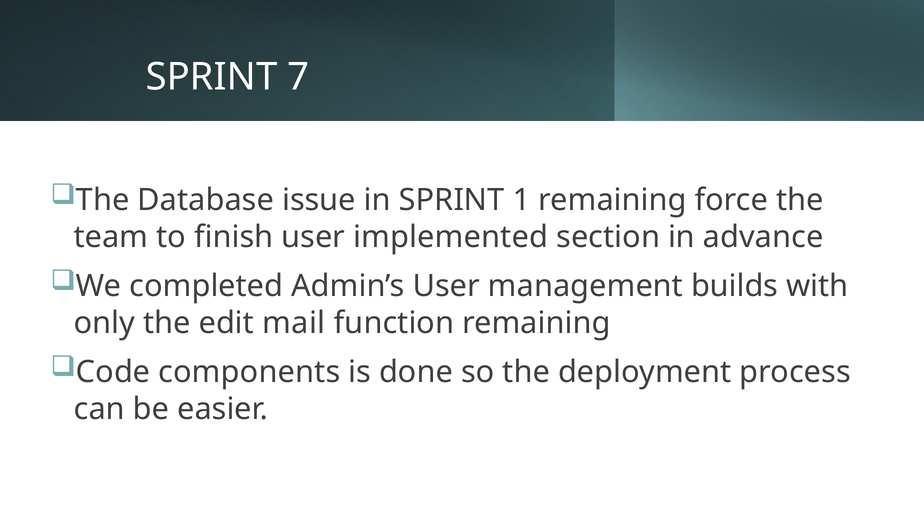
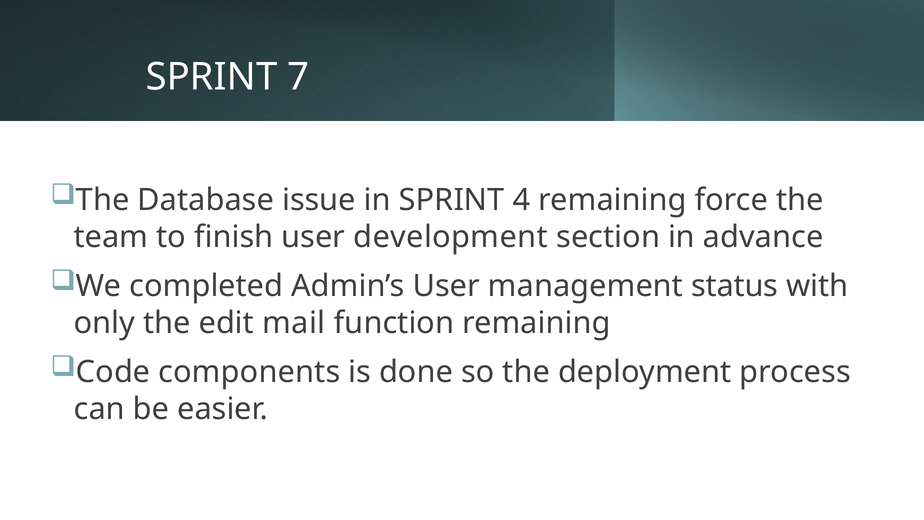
1: 1 -> 4
implemented: implemented -> development
builds: builds -> status
